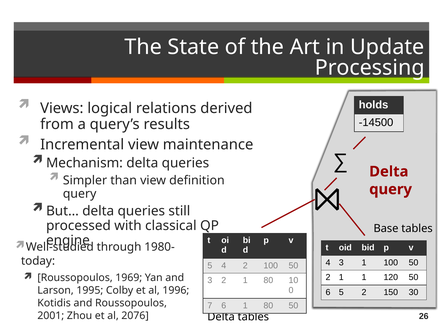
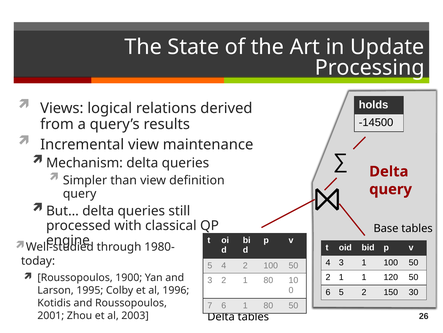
1969: 1969 -> 1900
2076: 2076 -> 2003
